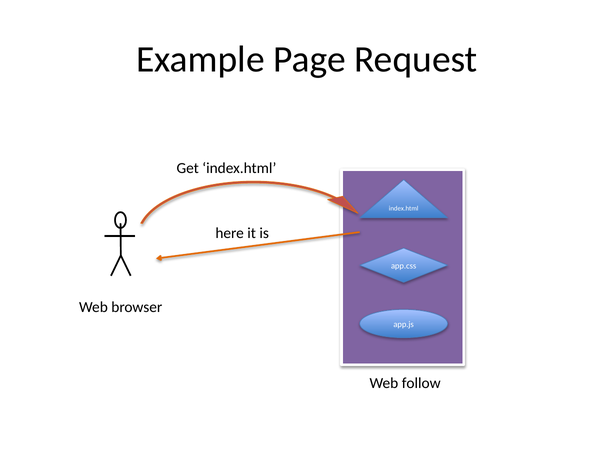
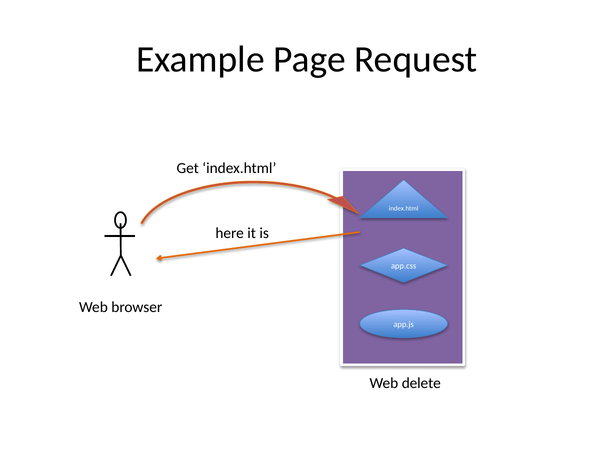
follow: follow -> delete
